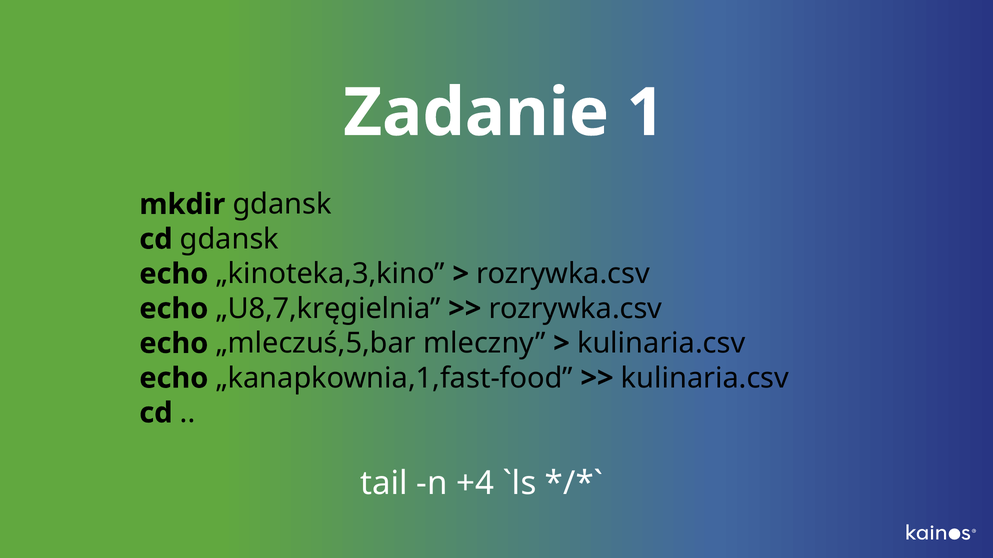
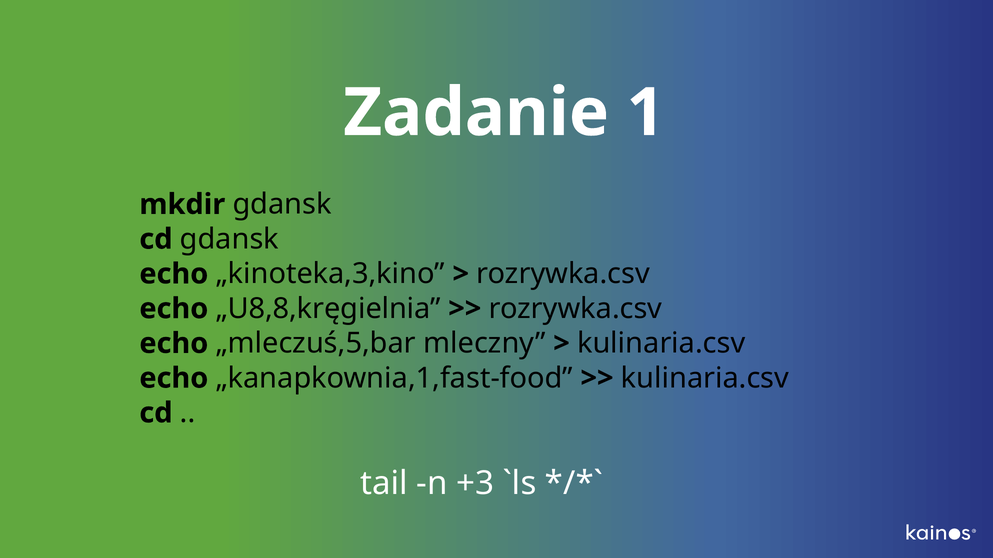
„U8,7,kręgielnia: „U8,7,kręgielnia -> „U8,8,kręgielnia
+4: +4 -> +3
